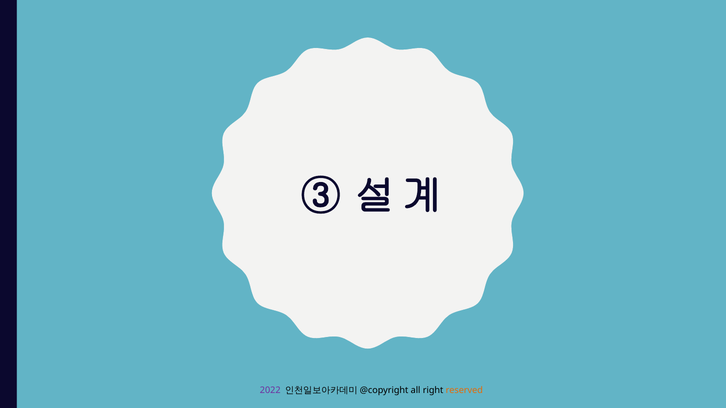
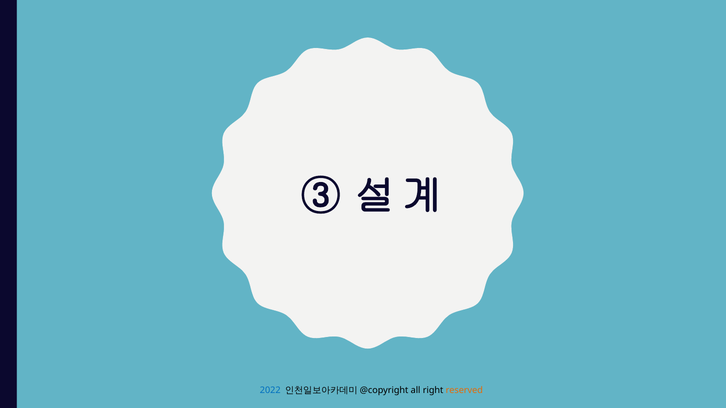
2022 colour: purple -> blue
